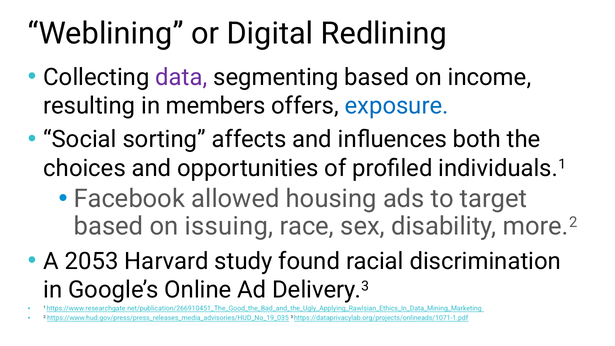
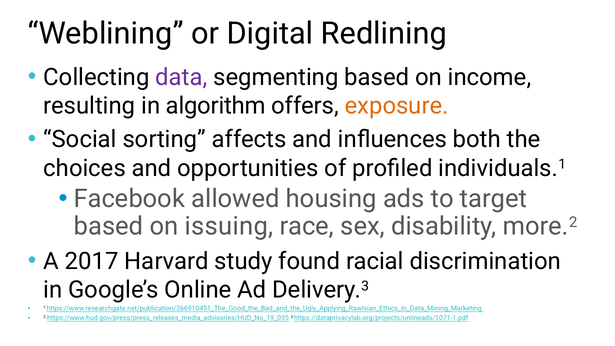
members: members -> algorithm
exposure colour: blue -> orange
2053: 2053 -> 2017
